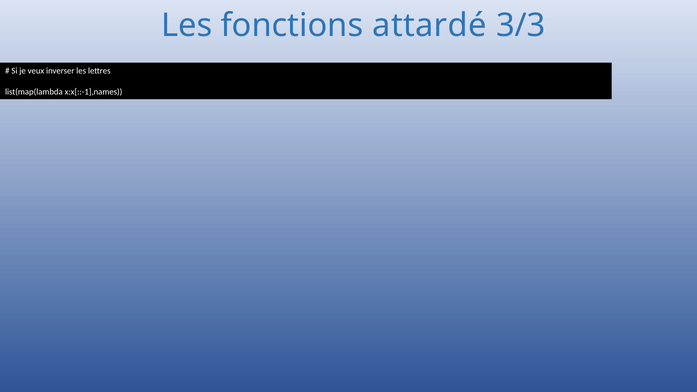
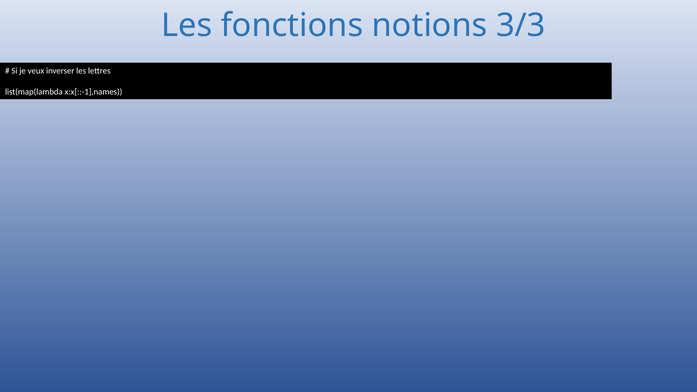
attardé: attardé -> notions
